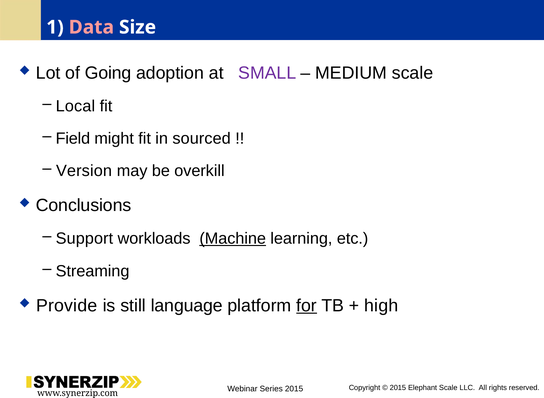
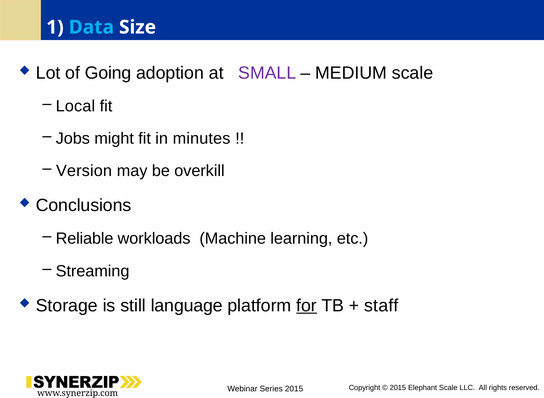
Data colour: pink -> light blue
Field: Field -> Jobs
sourced: sourced -> minutes
Support: Support -> Reliable
Machine underline: present -> none
Provide: Provide -> Storage
high: high -> staff
